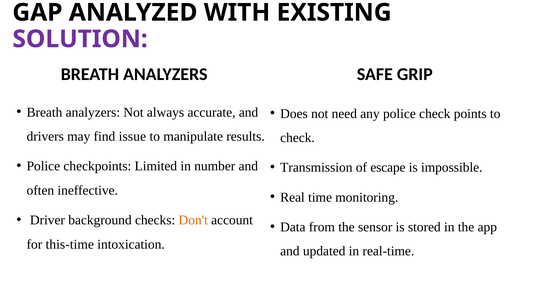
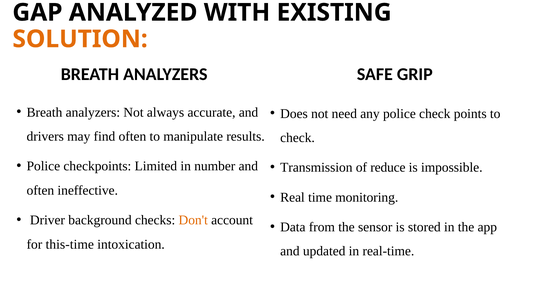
SOLUTION colour: purple -> orange
find issue: issue -> often
escape: escape -> reduce
